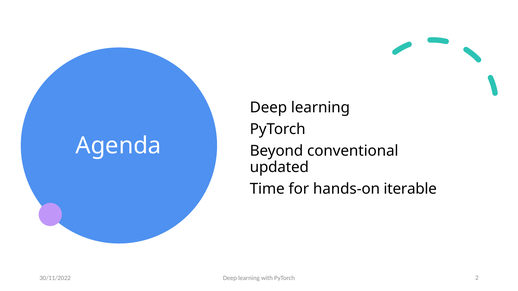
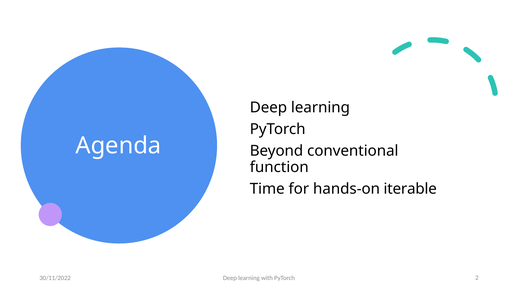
updated: updated -> function
